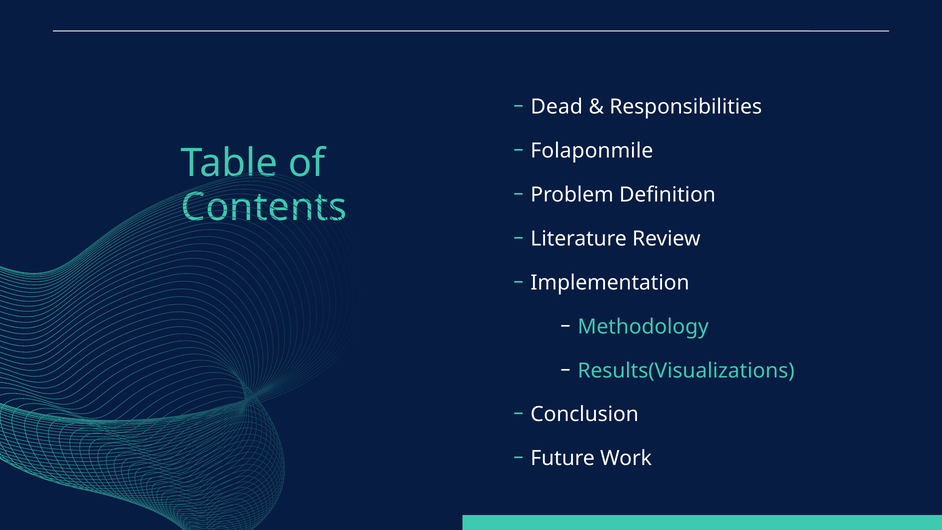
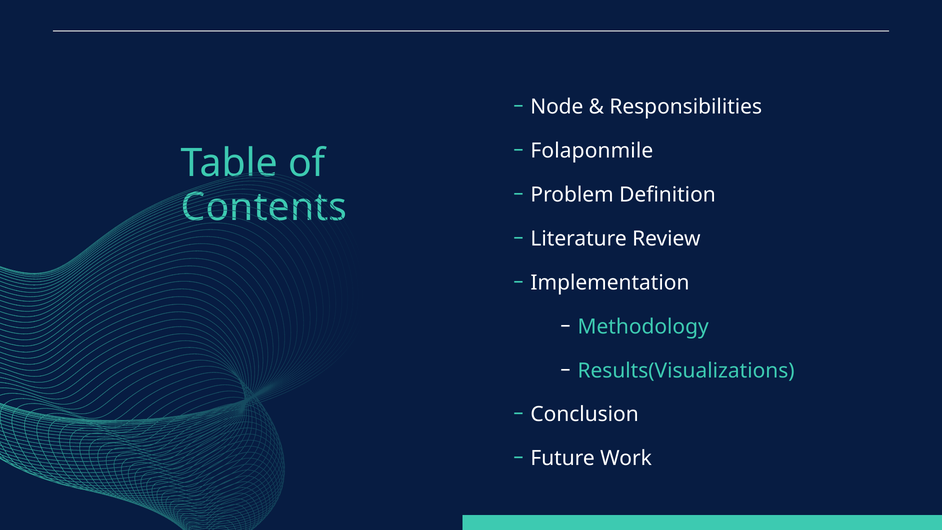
Dead: Dead -> Node
